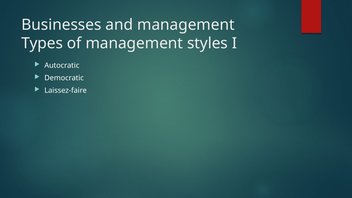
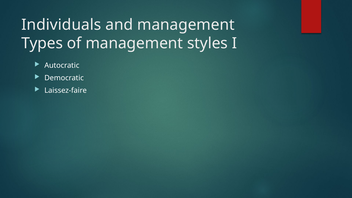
Businesses: Businesses -> Individuals
